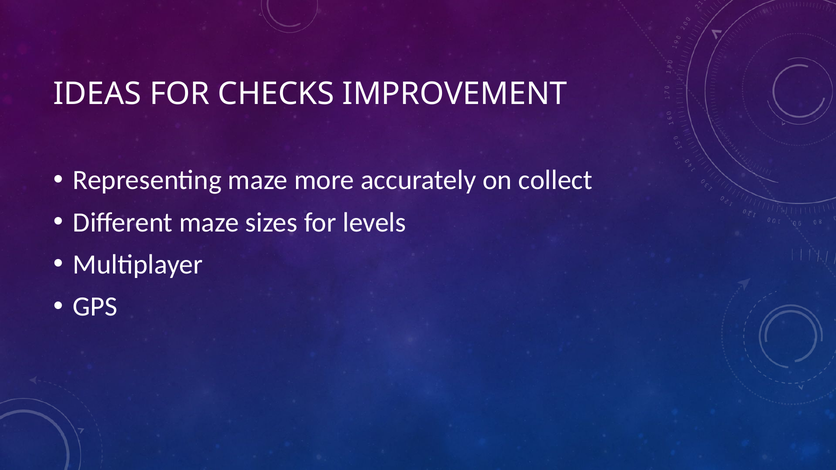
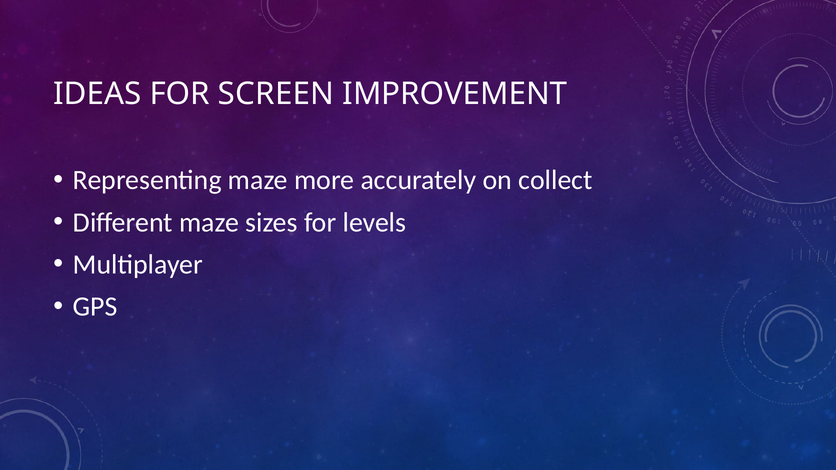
CHECKS: CHECKS -> SCREEN
